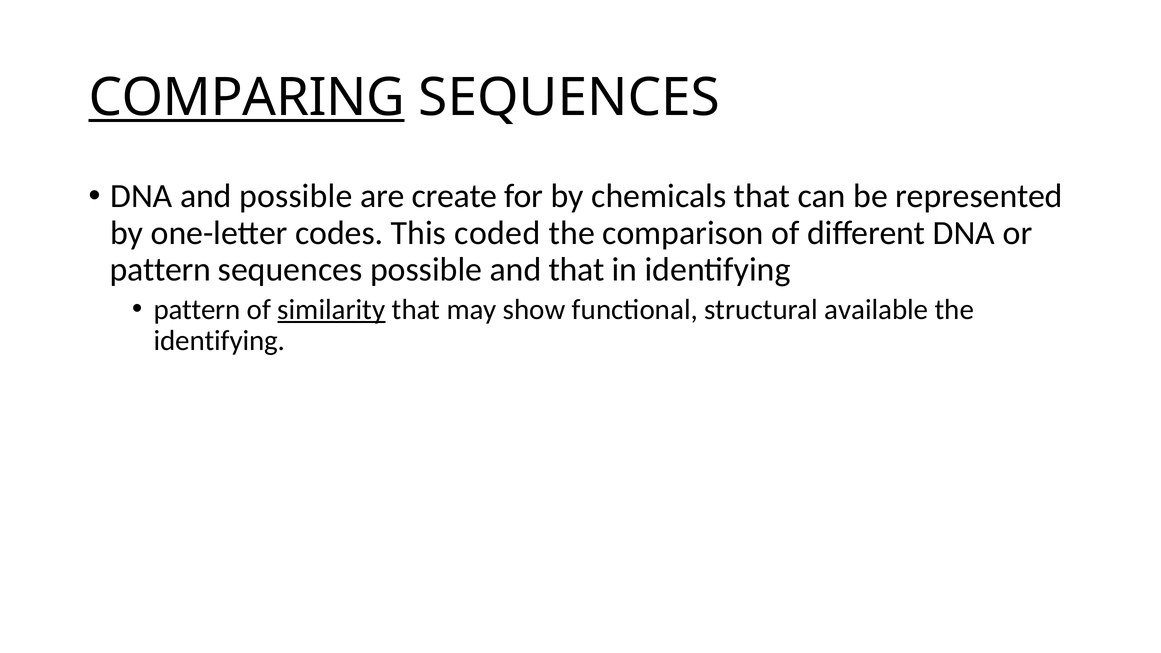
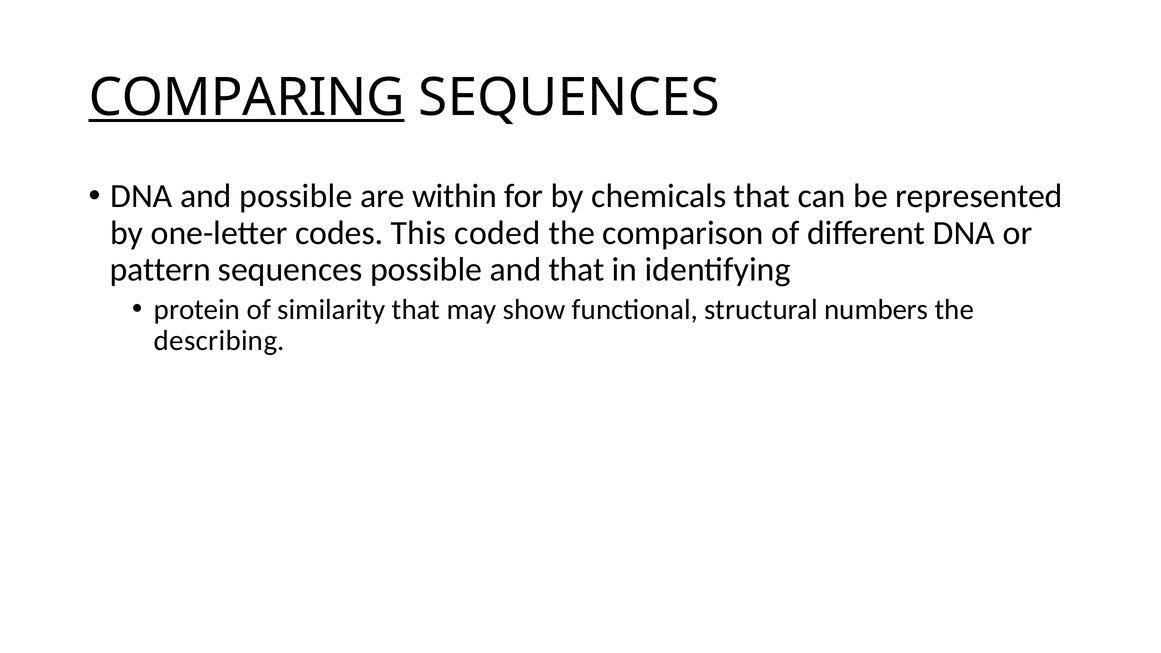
create: create -> within
pattern at (197, 309): pattern -> protein
similarity underline: present -> none
available: available -> numbers
identifying at (219, 341): identifying -> describing
